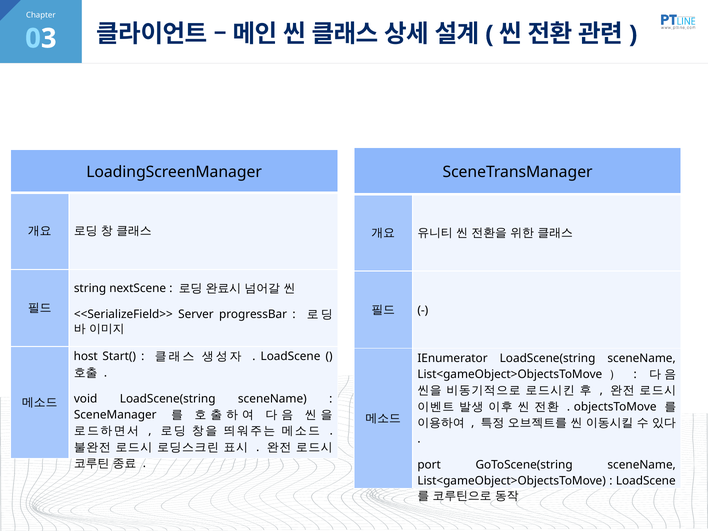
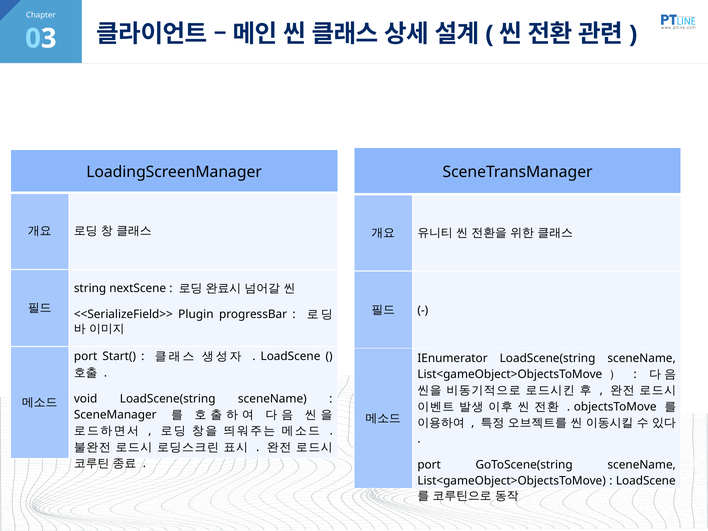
Server: Server -> Plugin
host at (86, 357): host -> port
